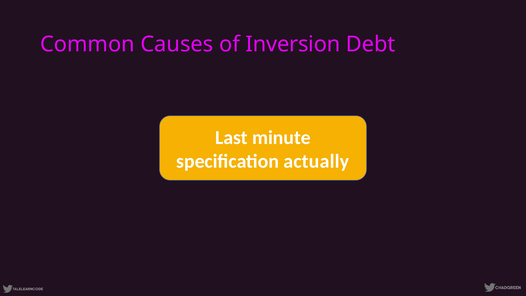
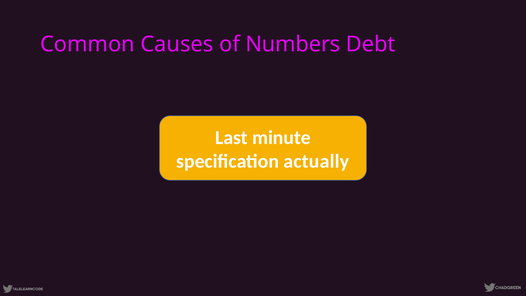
Inversion: Inversion -> Numbers
